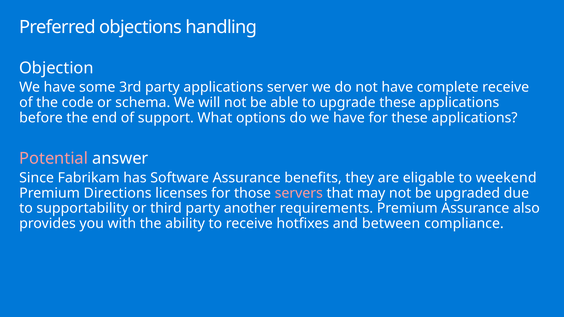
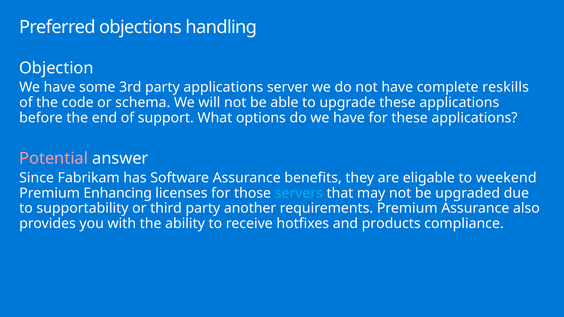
complete receive: receive -> reskills
Directions: Directions -> Enhancing
servers colour: pink -> light blue
between: between -> products
